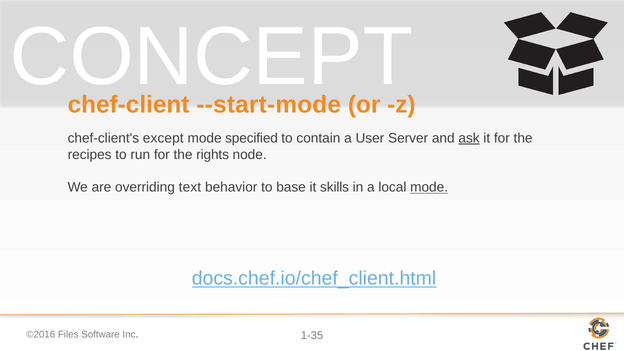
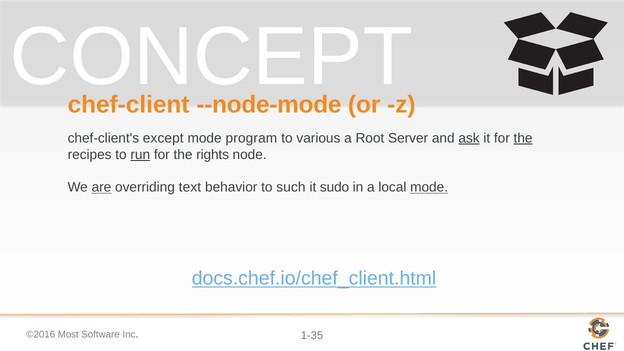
--start-mode: --start-mode -> --node-mode
specified: specified -> program
contain: contain -> various
User: User -> Root
the at (523, 138) underline: none -> present
run underline: none -> present
are underline: none -> present
base: base -> such
skills: skills -> sudo
Files: Files -> Most
